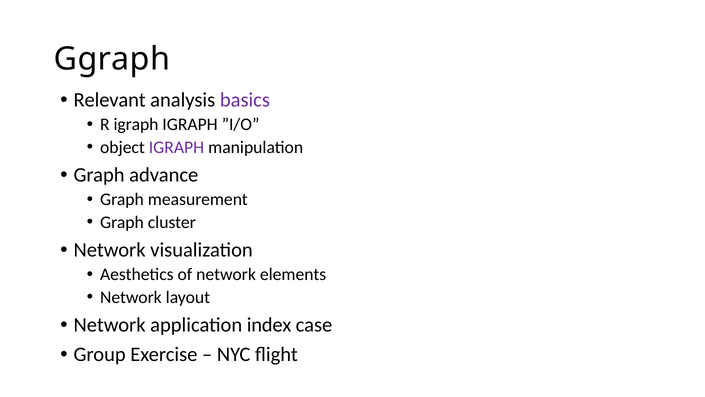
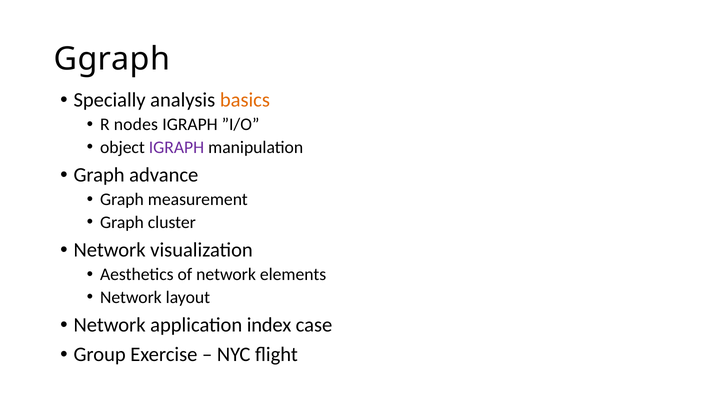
Relevant: Relevant -> Specially
basics colour: purple -> orange
R igraph: igraph -> nodes
